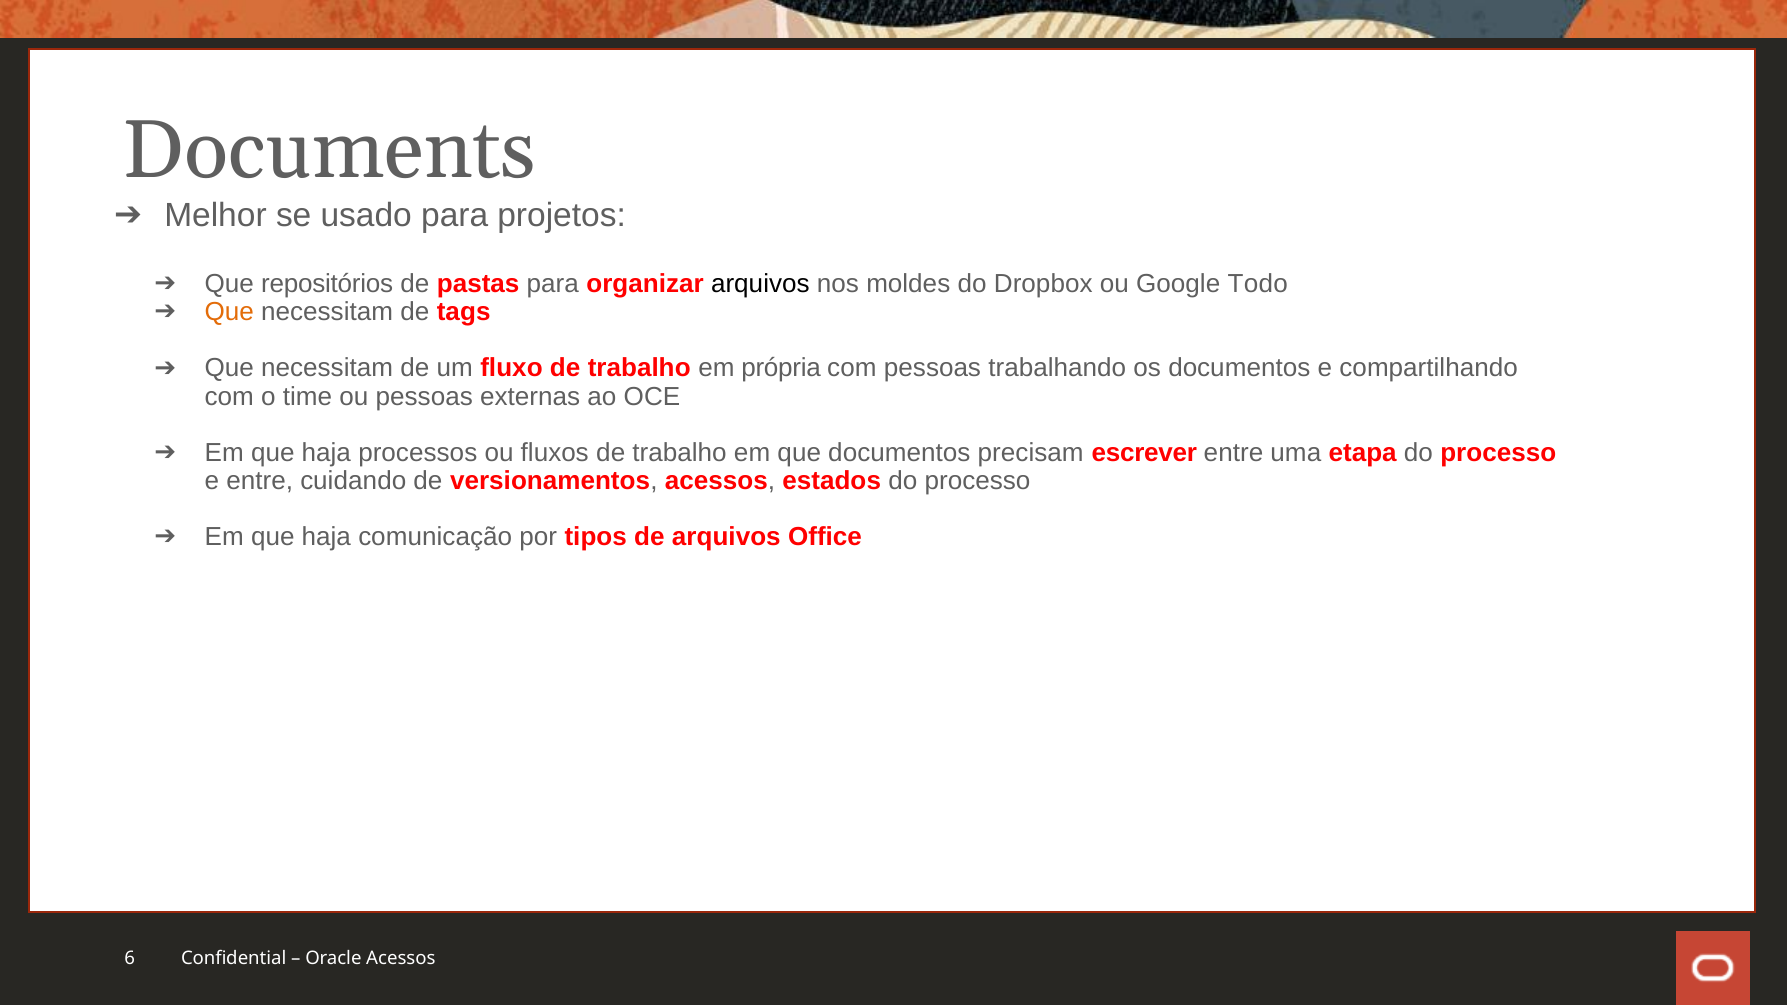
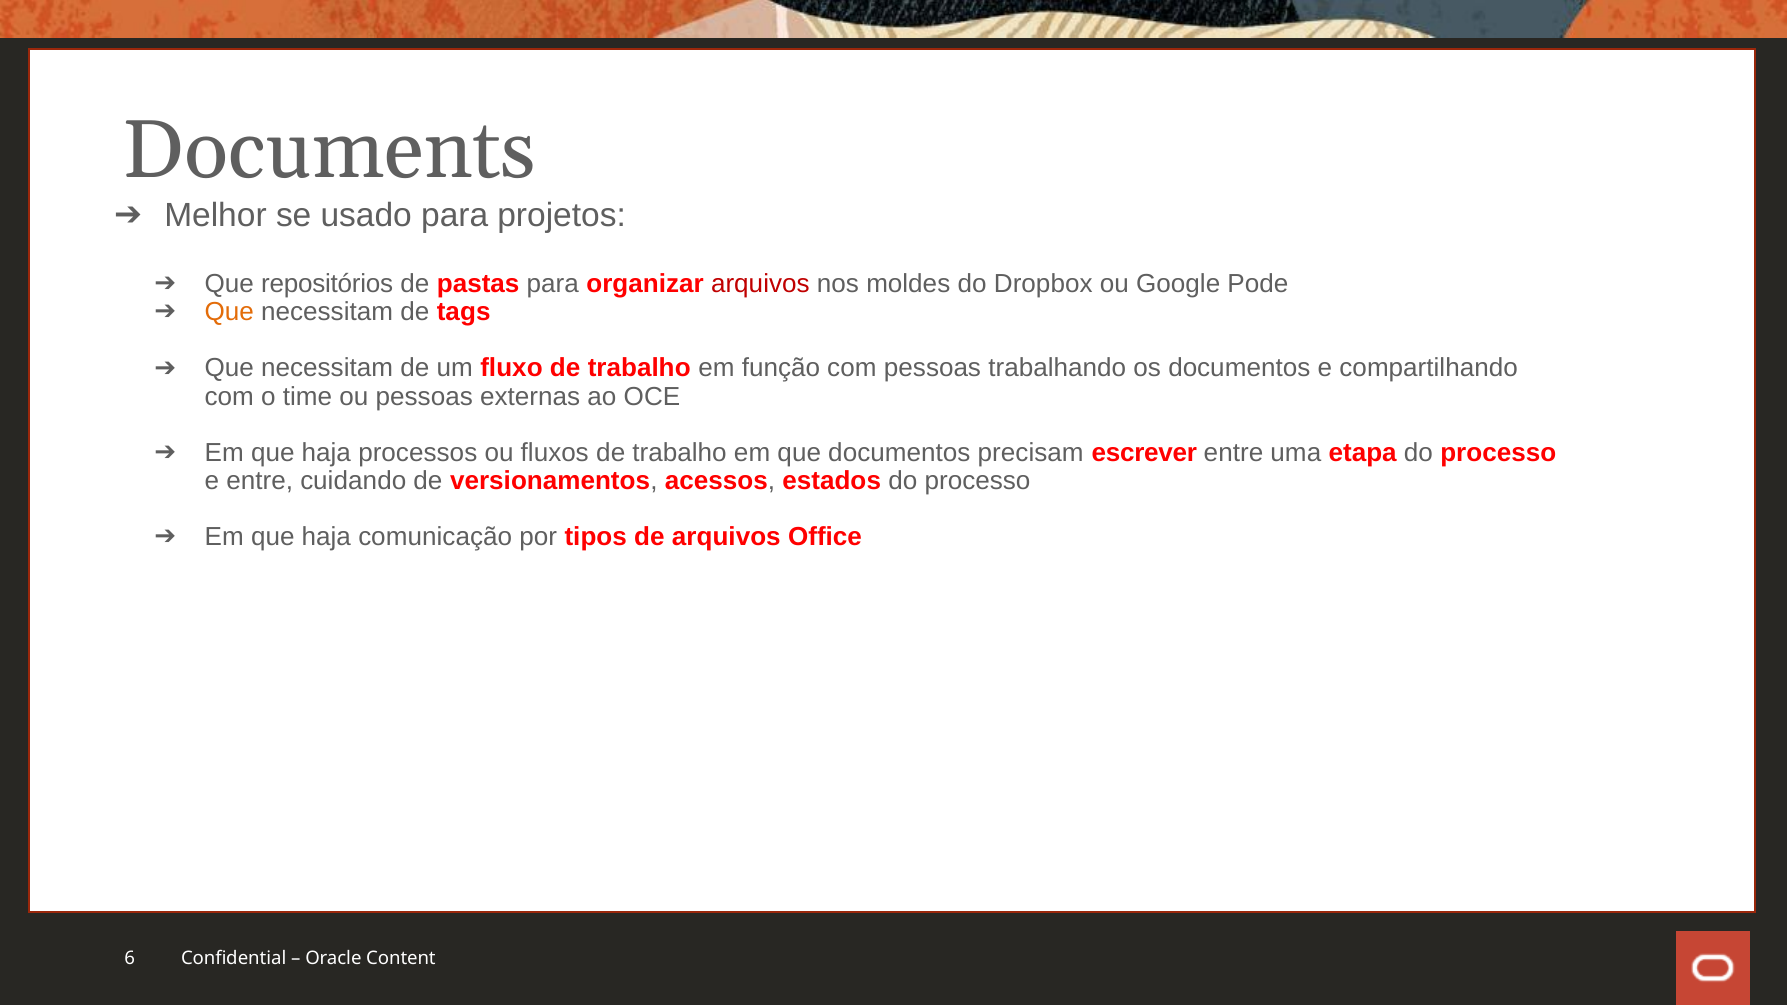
arquivos at (760, 284) colour: black -> red
Todo: Todo -> Pode
própria: própria -> função
Oracle Acessos: Acessos -> Content
